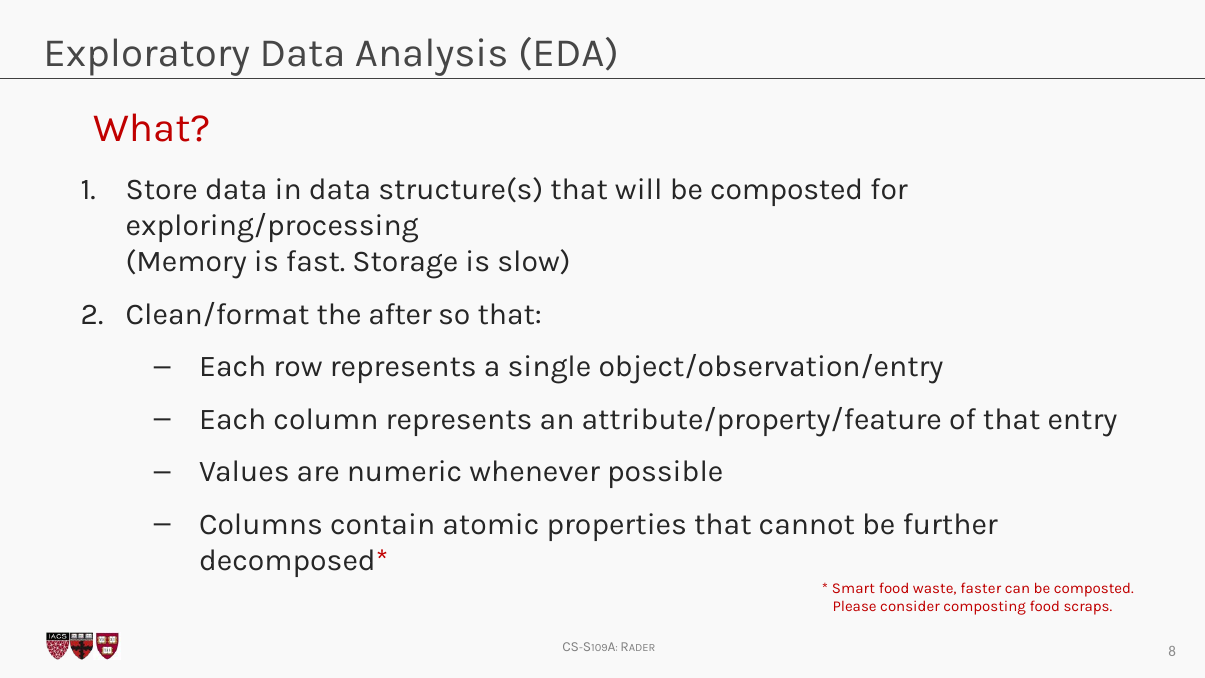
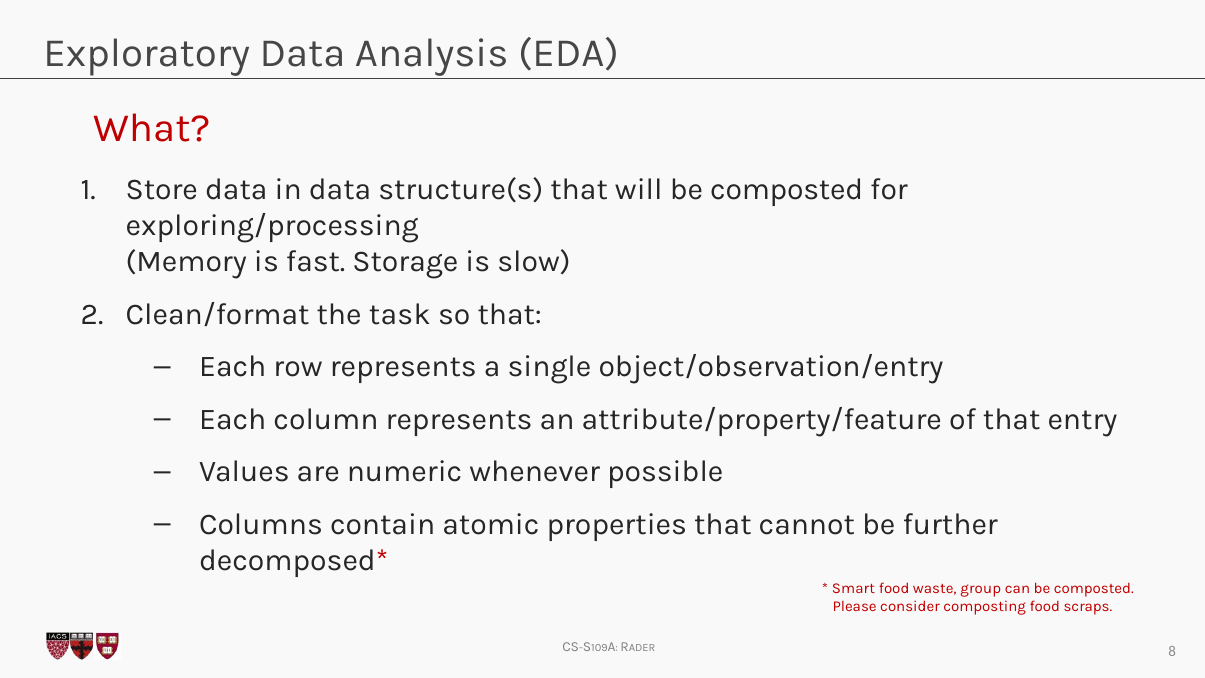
after: after -> task
faster: faster -> group
